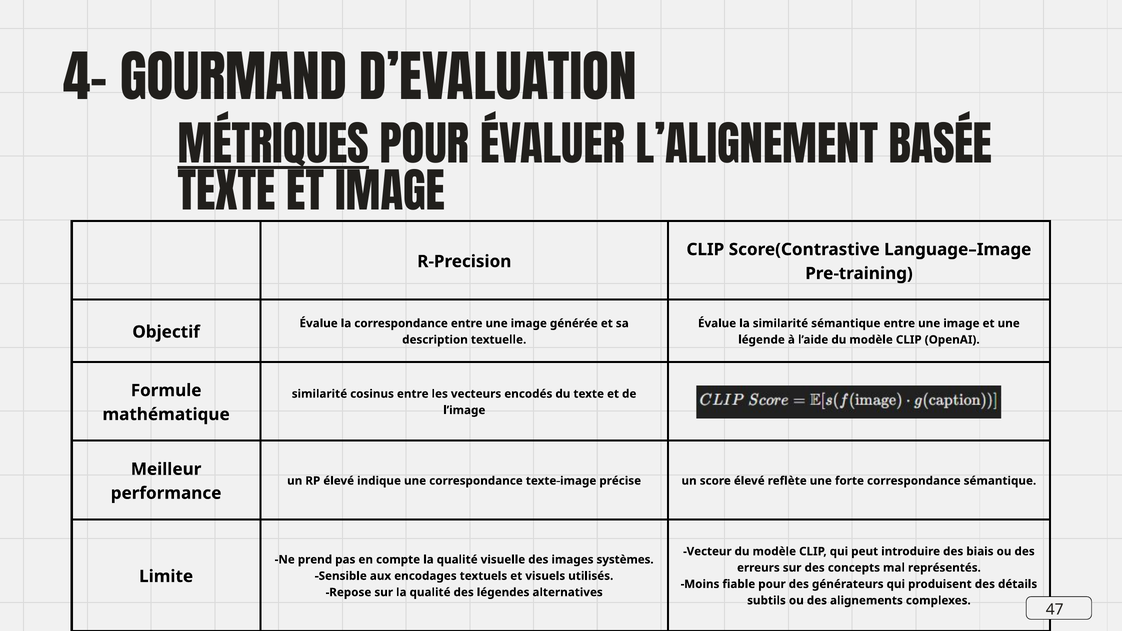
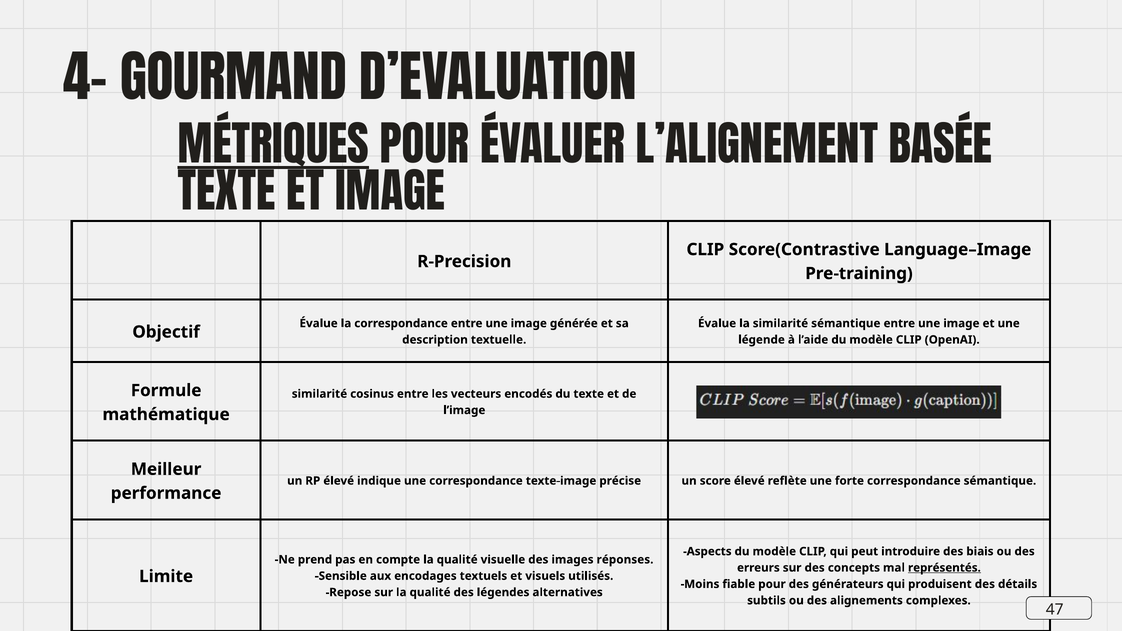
Vecteur: Vecteur -> Aspects
systèmes: systèmes -> réponses
représentés underline: none -> present
